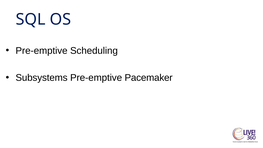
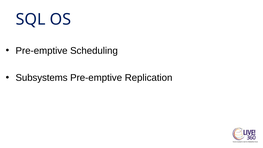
Pacemaker: Pacemaker -> Replication
